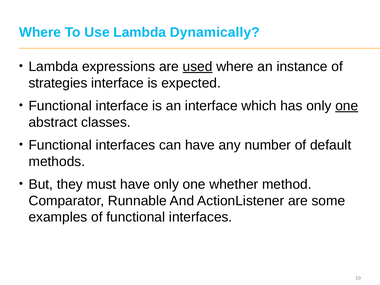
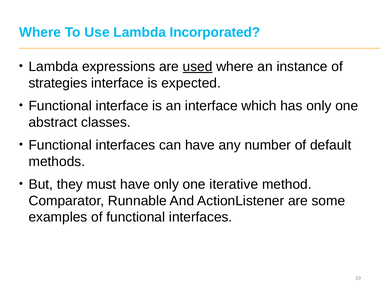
Dynamically: Dynamically -> Incorporated
one at (347, 106) underline: present -> none
whether: whether -> iterative
